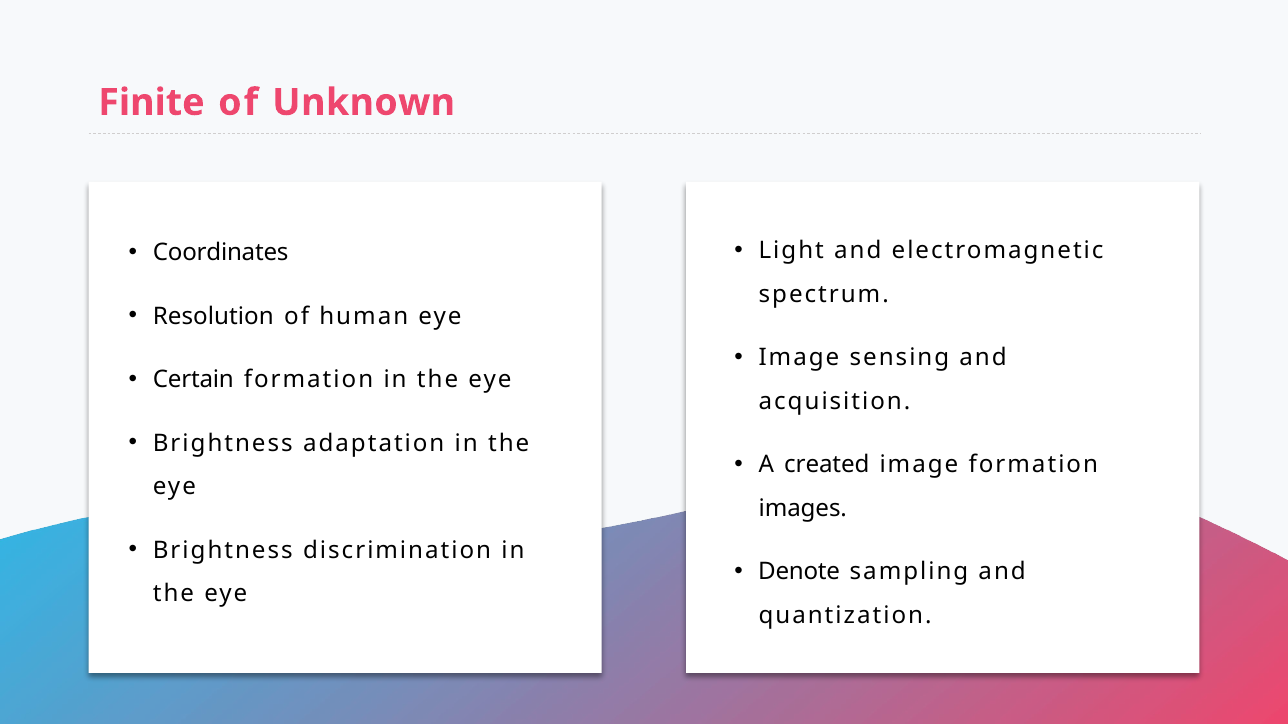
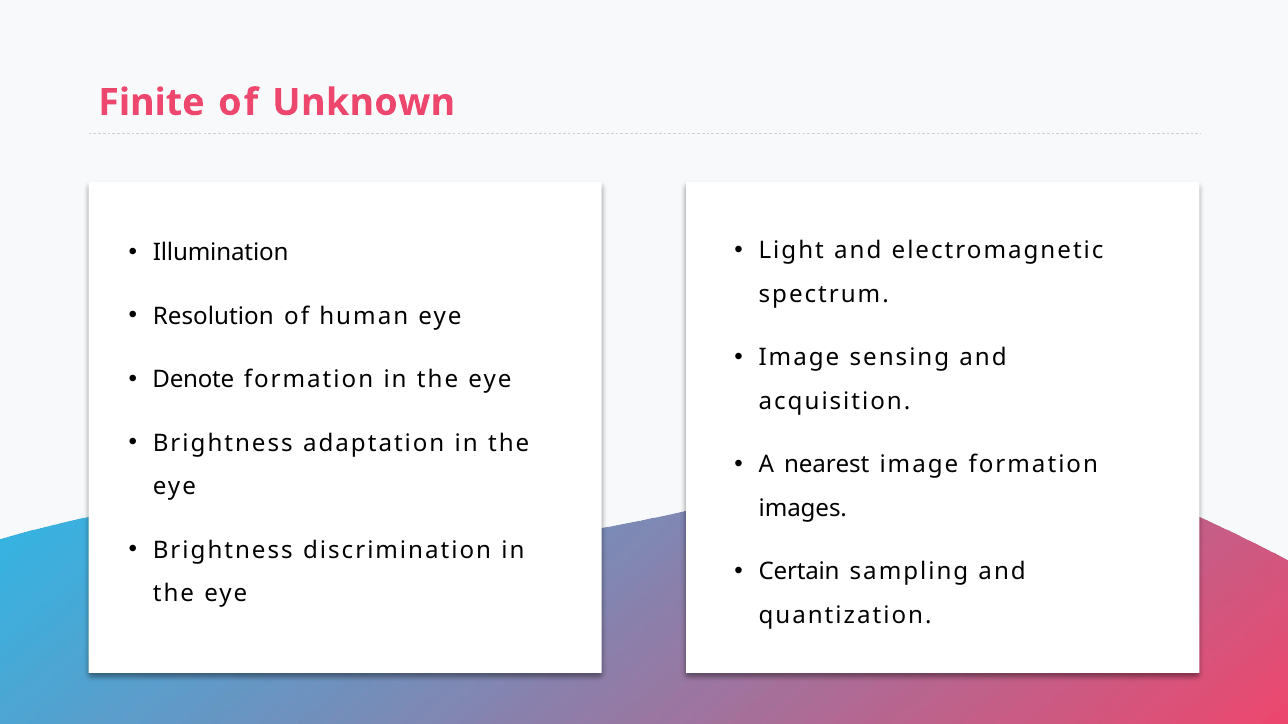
Coordinates: Coordinates -> Illumination
Certain: Certain -> Denote
created: created -> nearest
Denote: Denote -> Certain
